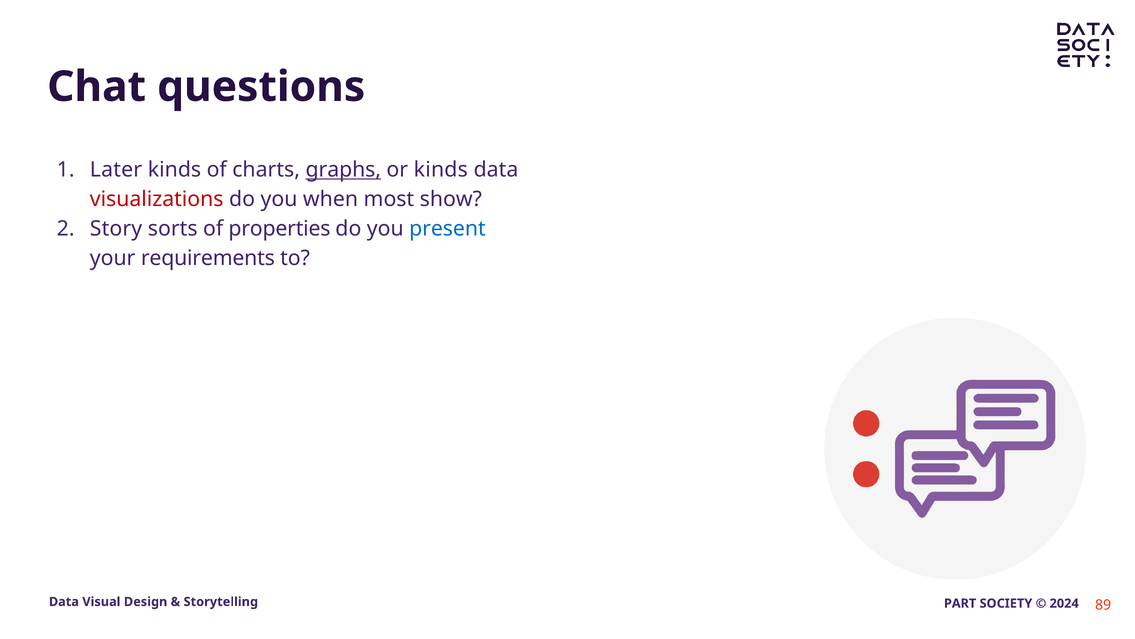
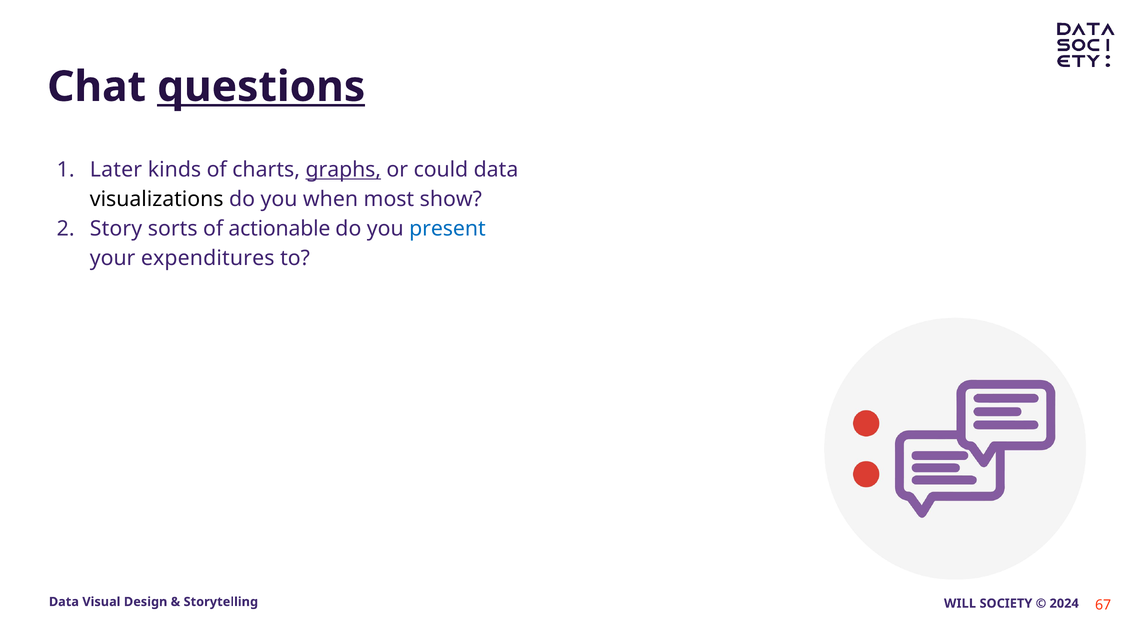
questions underline: none -> present
or kinds: kinds -> could
visualizations colour: red -> black
properties: properties -> actionable
requirements: requirements -> expenditures
89: 89 -> 67
PART: PART -> WILL
